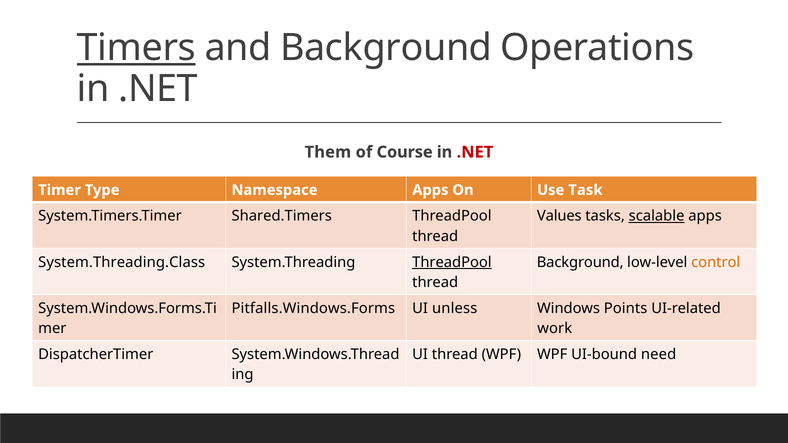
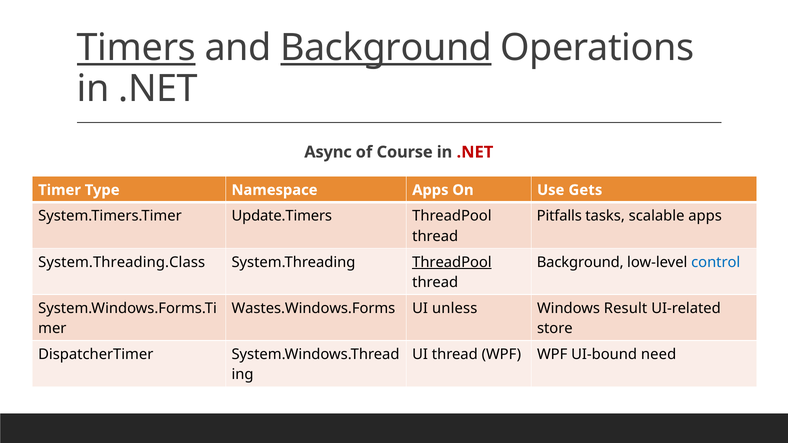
Background at (386, 48) underline: none -> present
Them: Them -> Async
Task: Task -> Gets
Shared.Timers: Shared.Timers -> Update.Timers
Values: Values -> Pitfalls
scalable underline: present -> none
control colour: orange -> blue
Pitfalls.Windows.Forms: Pitfalls.Windows.Forms -> Wastes.Windows.Forms
Points: Points -> Result
work: work -> store
